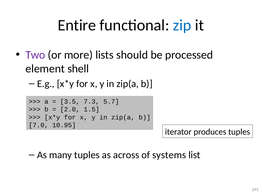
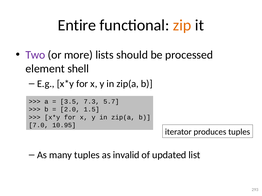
zip colour: blue -> orange
across: across -> invalid
systems: systems -> updated
